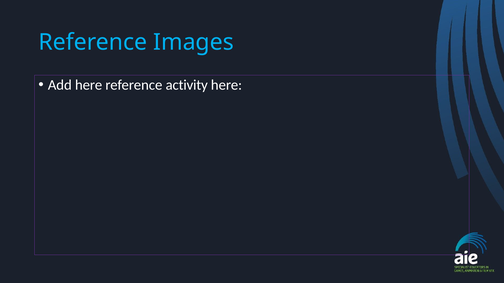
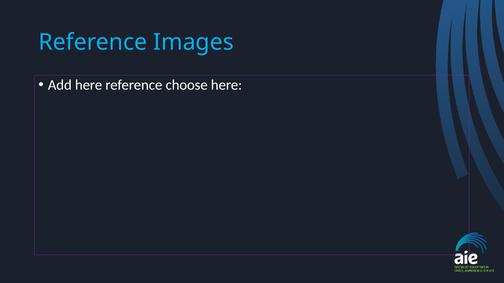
activity: activity -> choose
